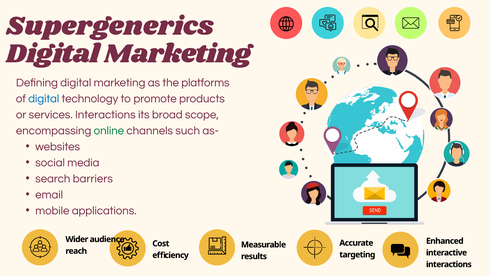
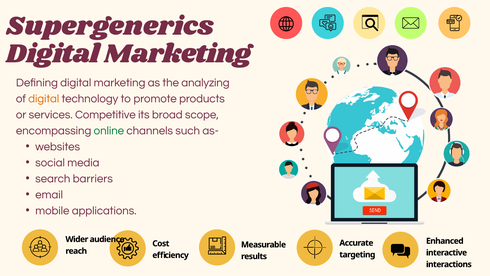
platforms: platforms -> analyzing
digital at (44, 99) colour: blue -> orange
services Interactions: Interactions -> Competitive
